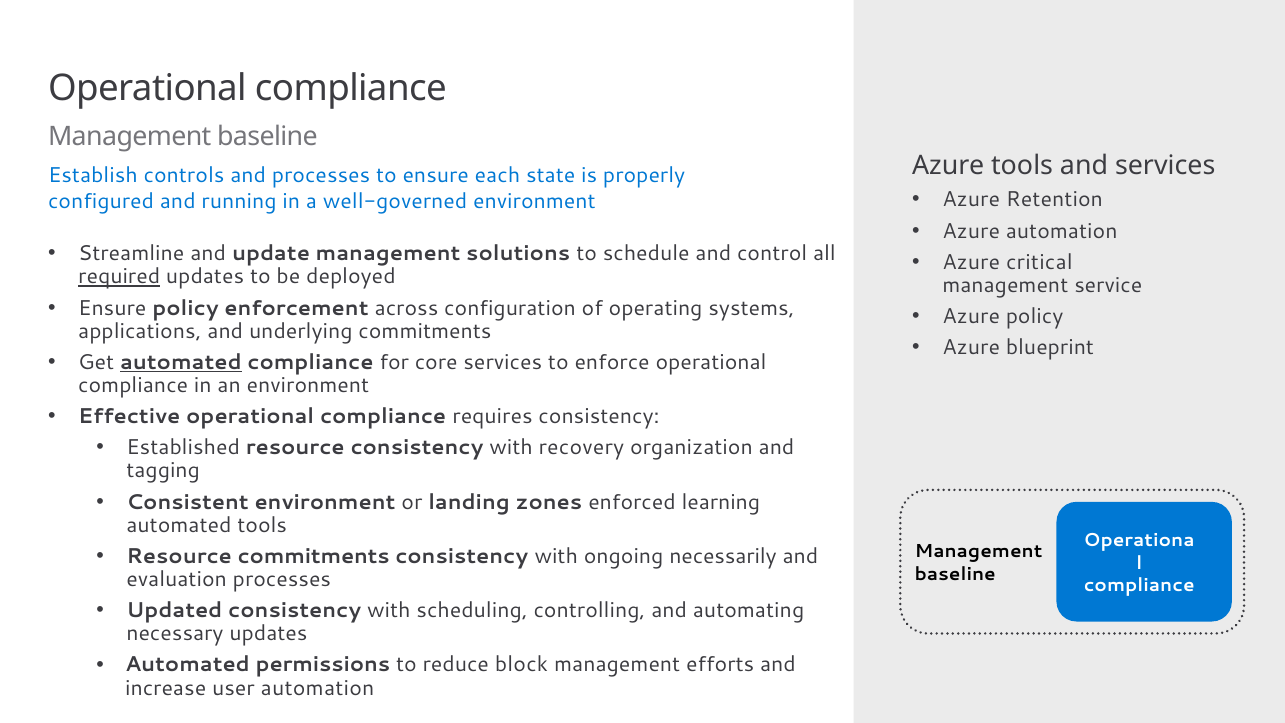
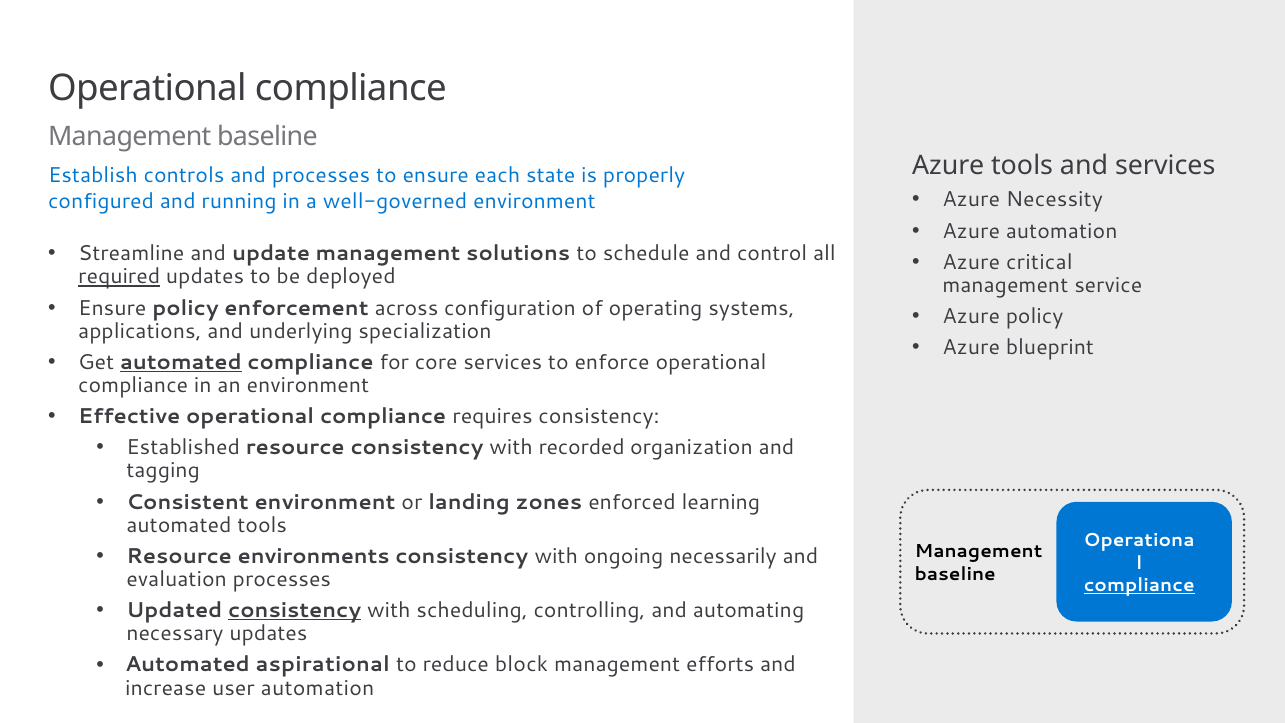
Retention: Retention -> Necessity
underlying commitments: commitments -> specialization
recovery: recovery -> recorded
Resource commitments: commitments -> environments
compliance at (1139, 585) underline: none -> present
consistency at (295, 610) underline: none -> present
permissions: permissions -> aspirational
